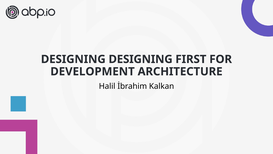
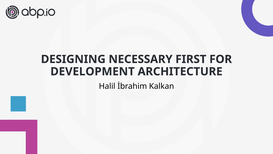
DESIGNING DESIGNING: DESIGNING -> NECESSARY
